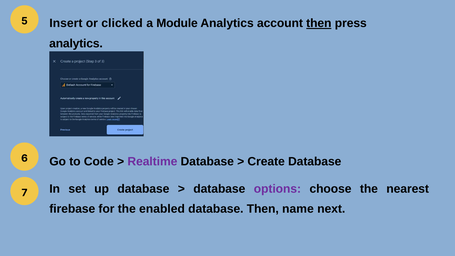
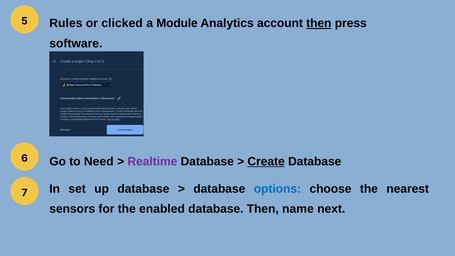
Insert: Insert -> Rules
analytics at (76, 43): analytics -> software
Code: Code -> Need
Create underline: none -> present
options colour: purple -> blue
firebase: firebase -> sensors
